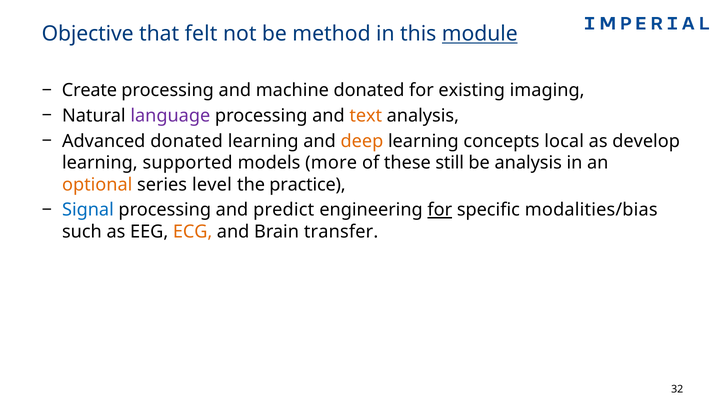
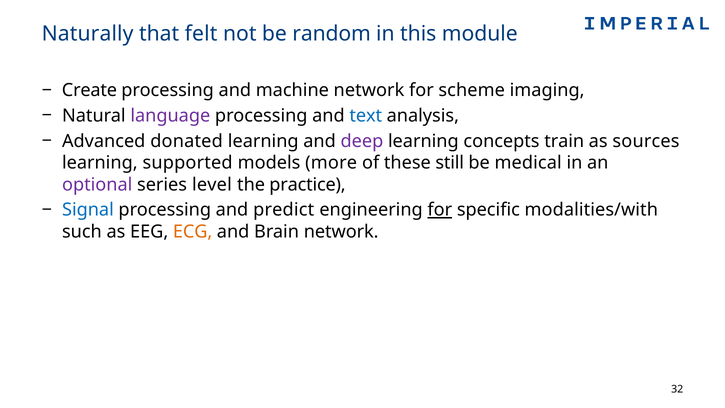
Objective: Objective -> Naturally
method: method -> random
module underline: present -> none
machine donated: donated -> network
existing: existing -> scheme
text colour: orange -> blue
deep colour: orange -> purple
local: local -> train
develop: develop -> sources
be analysis: analysis -> medical
optional colour: orange -> purple
modalities/bias: modalities/bias -> modalities/with
Brain transfer: transfer -> network
